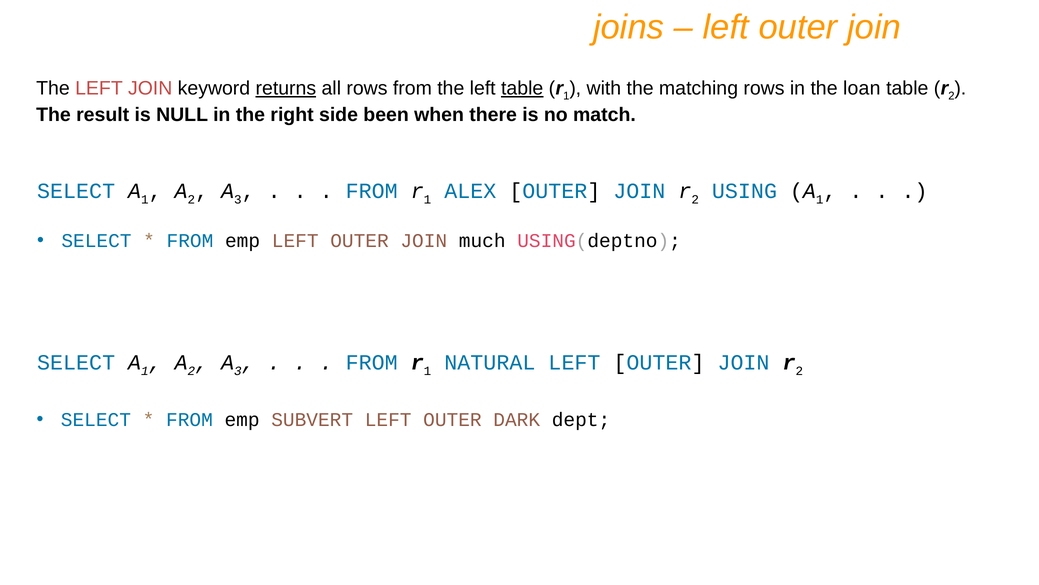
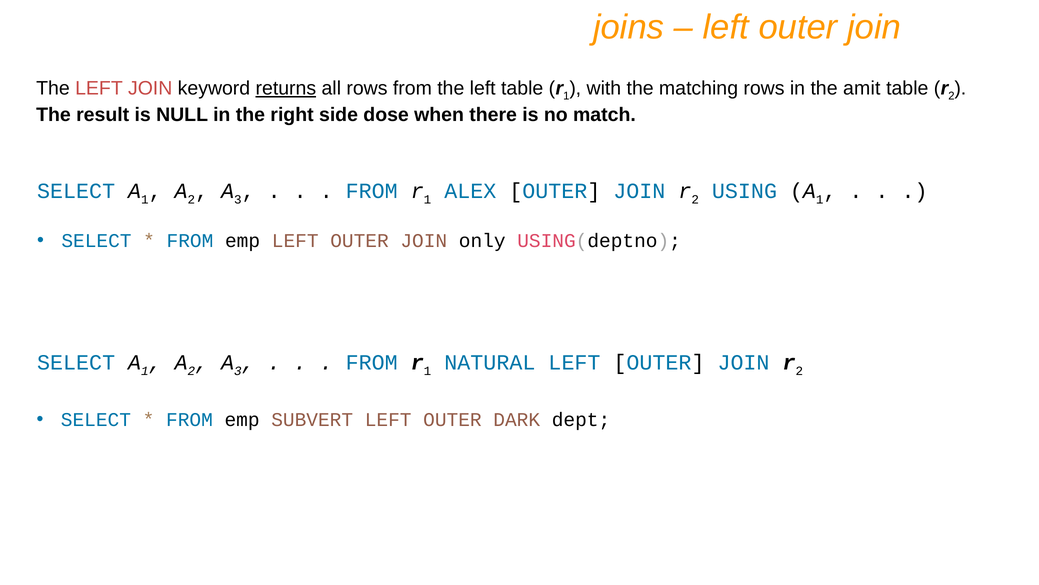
table at (522, 88) underline: present -> none
loan: loan -> amit
been: been -> dose
much: much -> only
